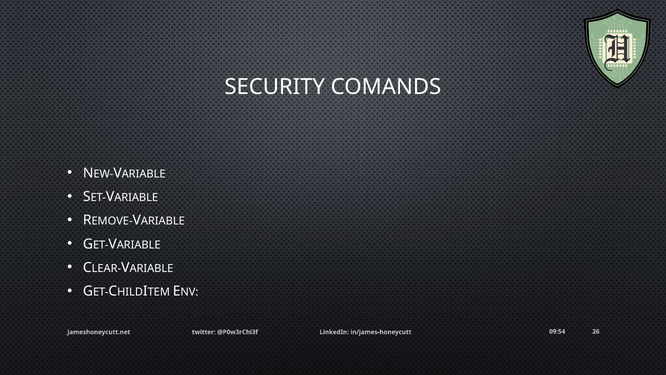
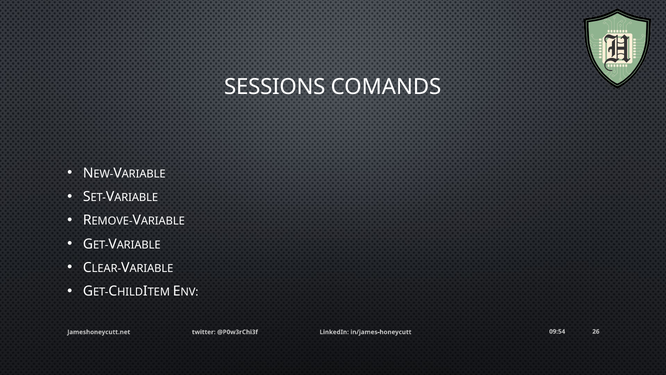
SECURITY: SECURITY -> SESSIONS
